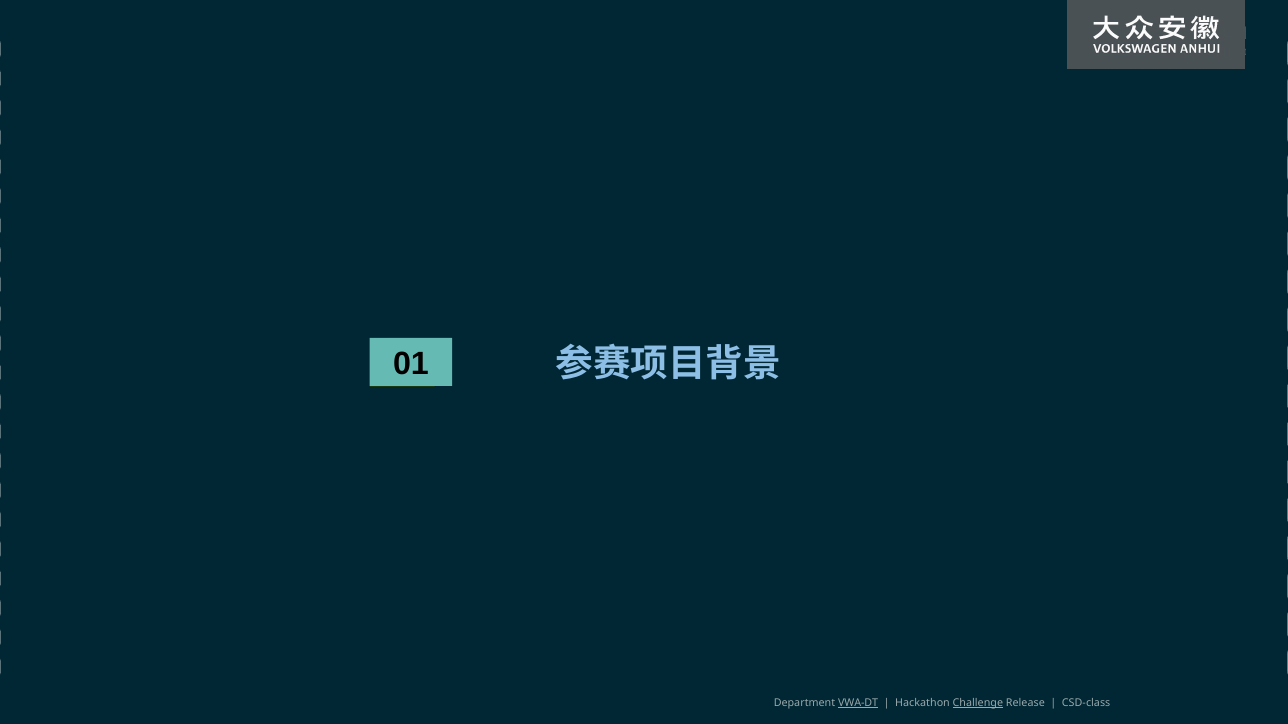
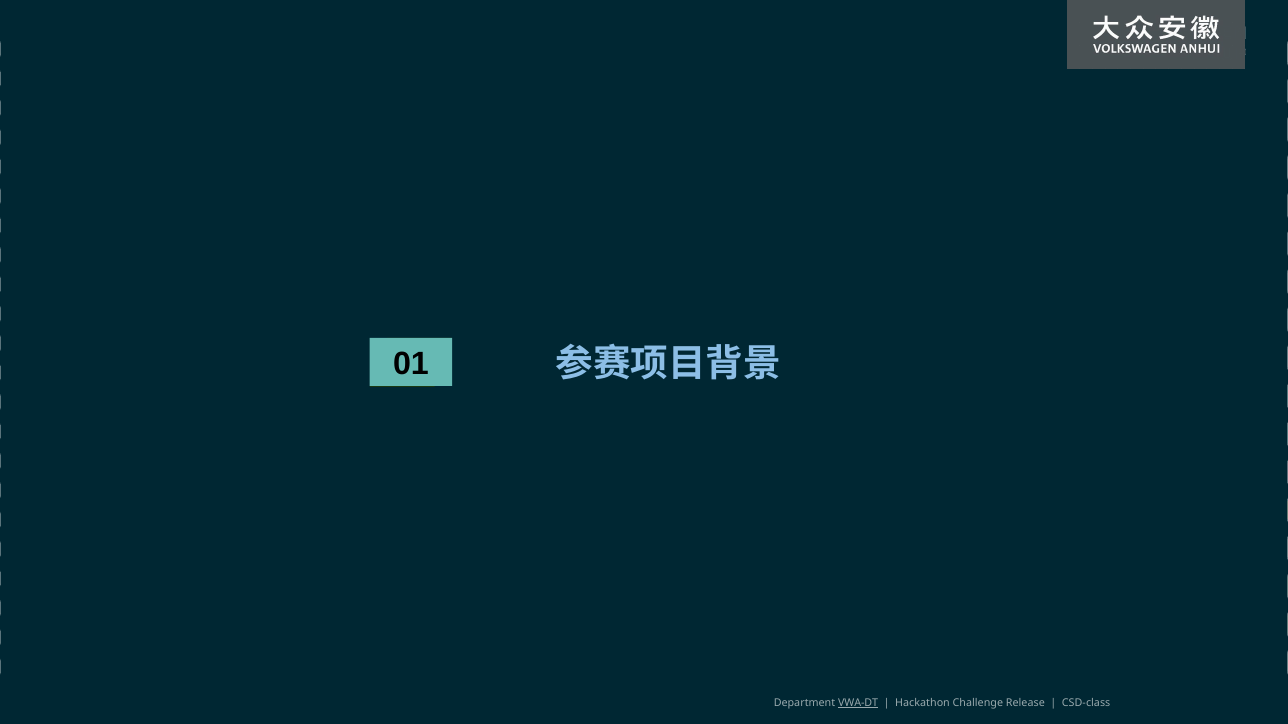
Challenge underline: present -> none
